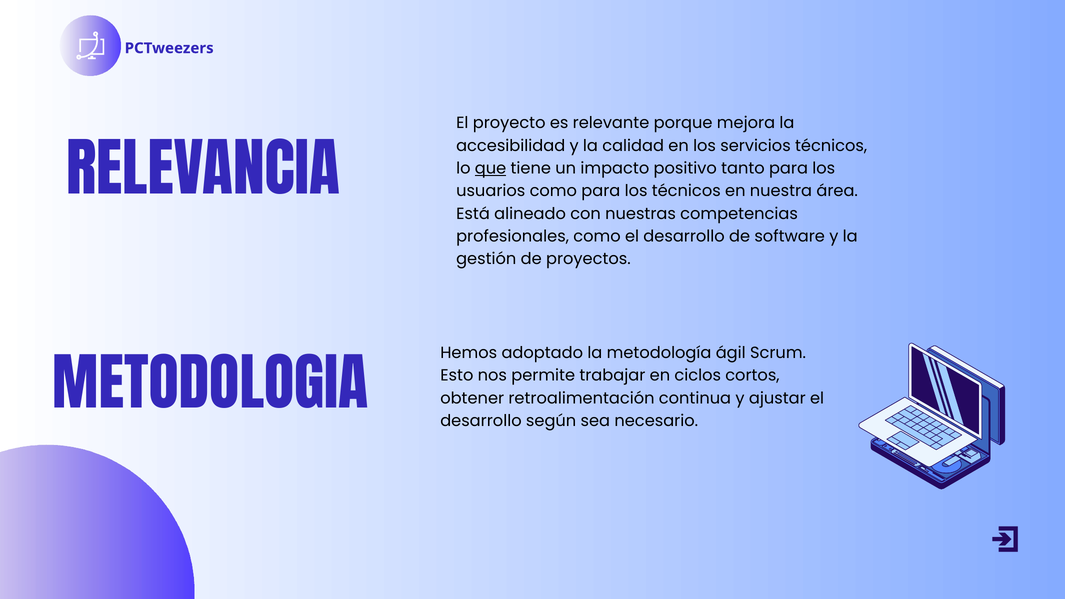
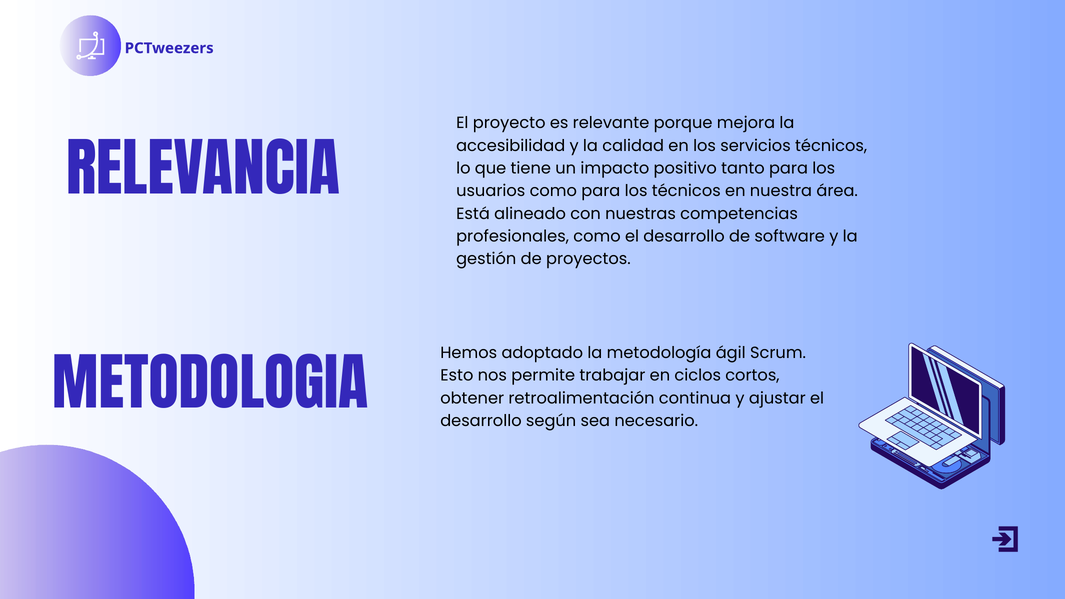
que underline: present -> none
